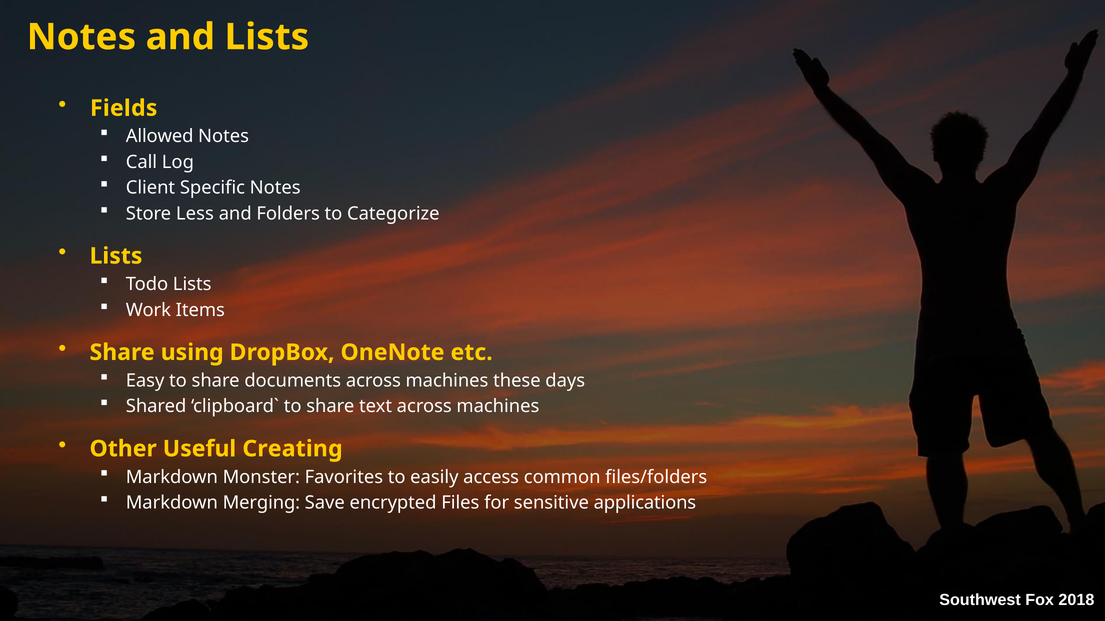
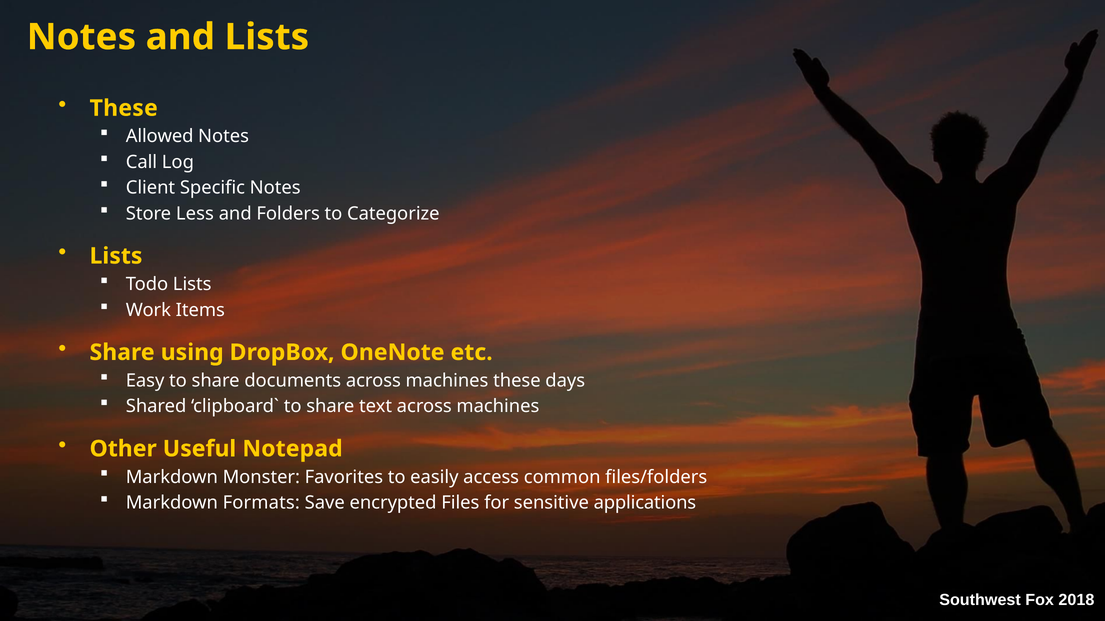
Fields at (124, 108): Fields -> These
Creating: Creating -> Notepad
Merging: Merging -> Formats
